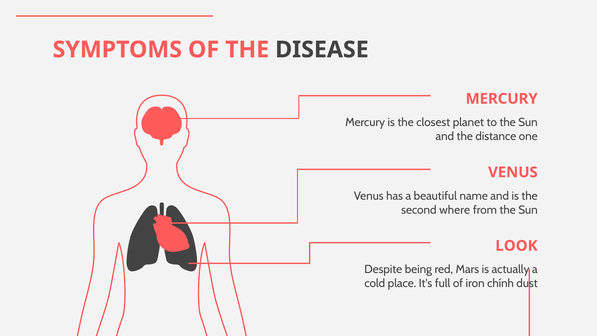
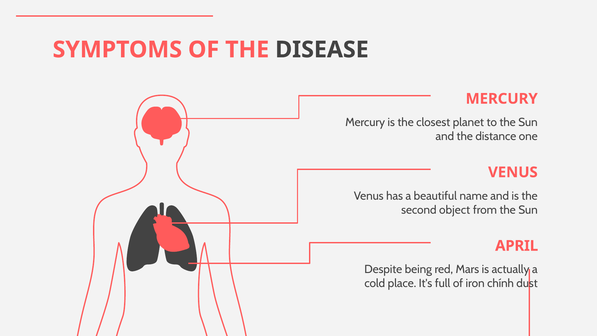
where: where -> object
LOOK: LOOK -> APRIL
